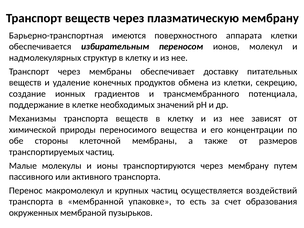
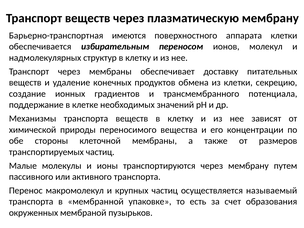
воздействий: воздействий -> называемый
